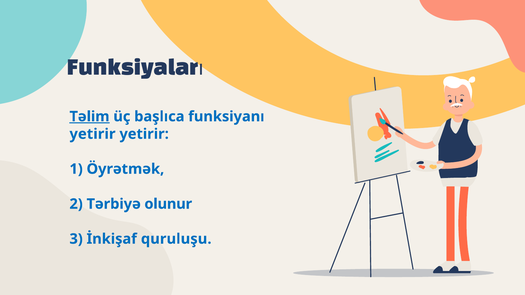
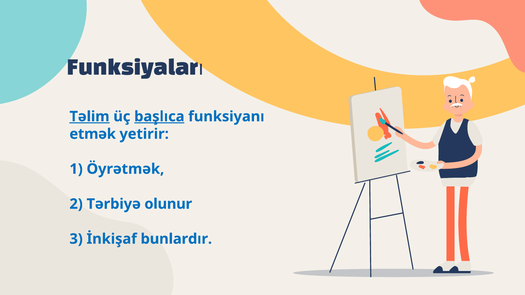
başlıca underline: none -> present
yetirir at (93, 134): yetirir -> etmək
quruluşu: quruluşu -> bunlardır
